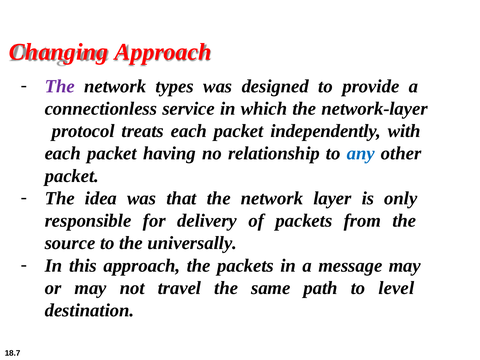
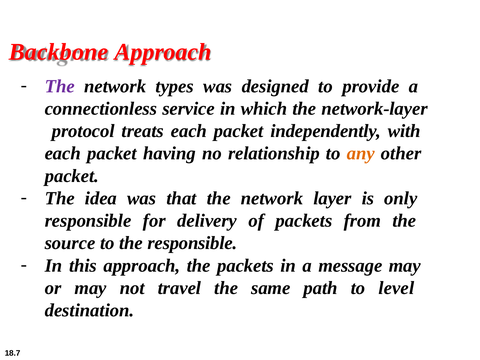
Changing: Changing -> Backbone
any colour: blue -> orange
the universally: universally -> responsible
